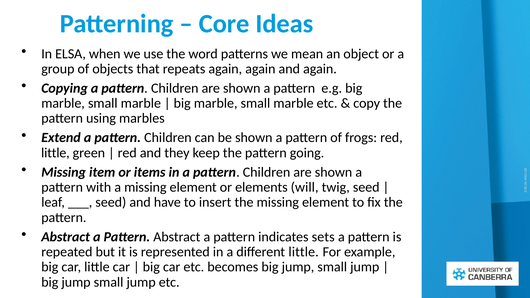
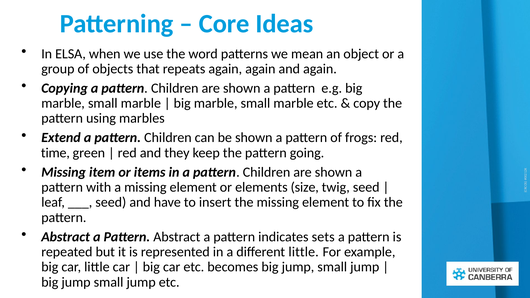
little at (55, 153): little -> time
will: will -> size
